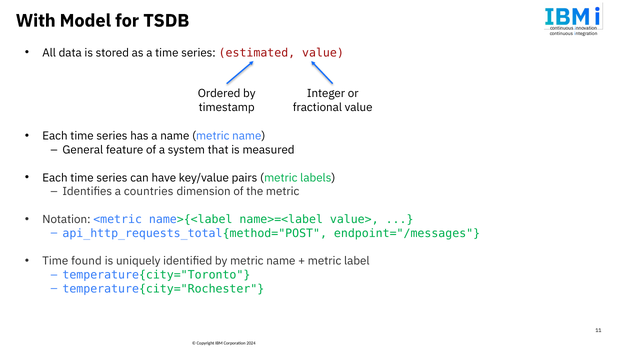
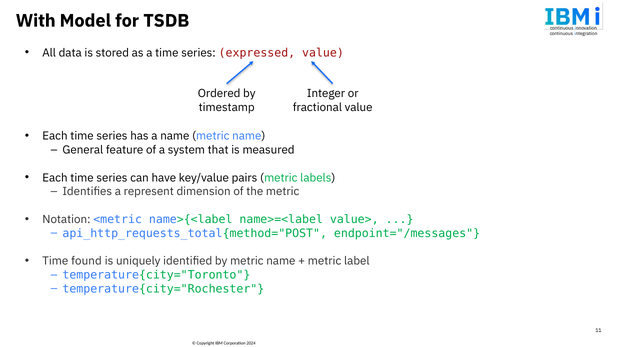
estimated: estimated -> expressed
countries: countries -> represent
